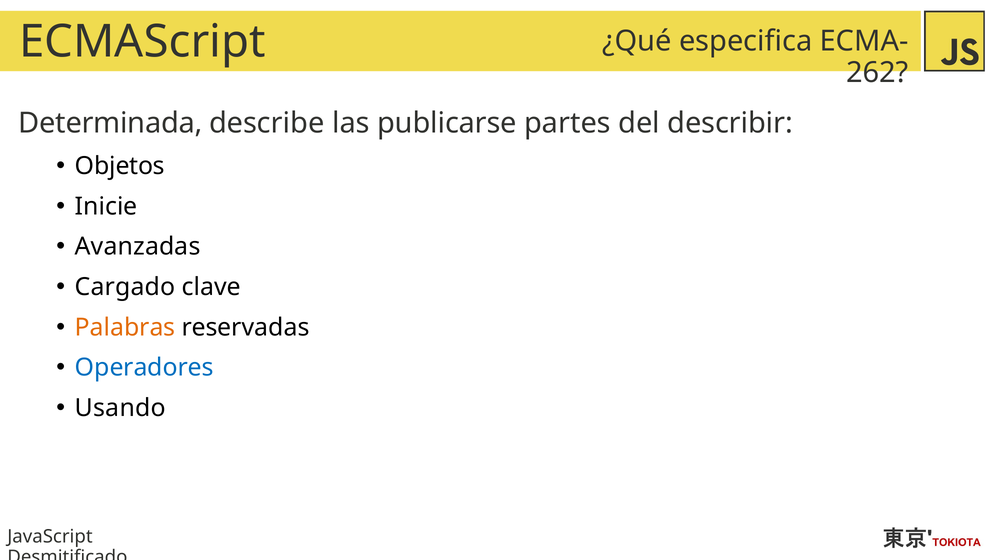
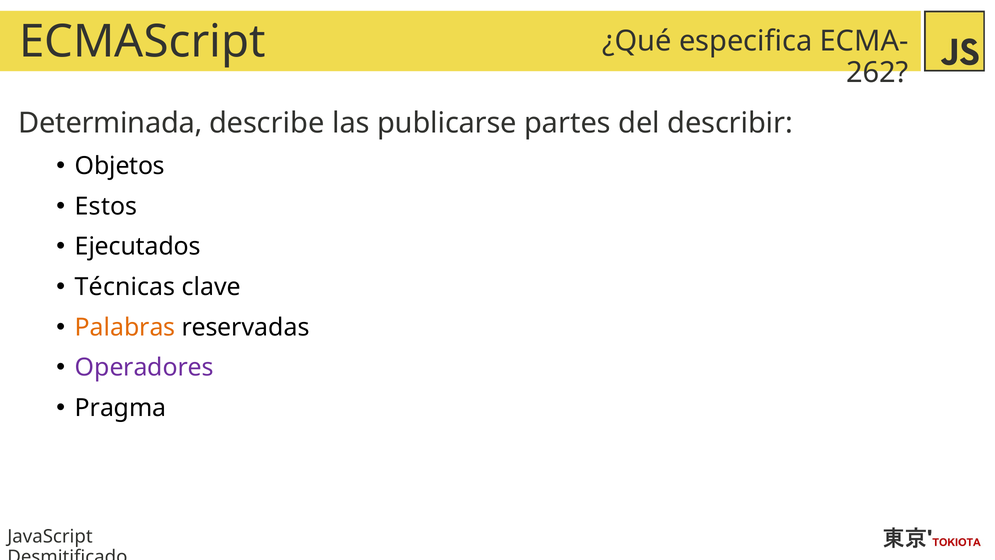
Inicie: Inicie -> Estos
Avanzadas: Avanzadas -> Ejecutados
Cargado: Cargado -> Técnicas
Operadores colour: blue -> purple
Usando: Usando -> Pragma
